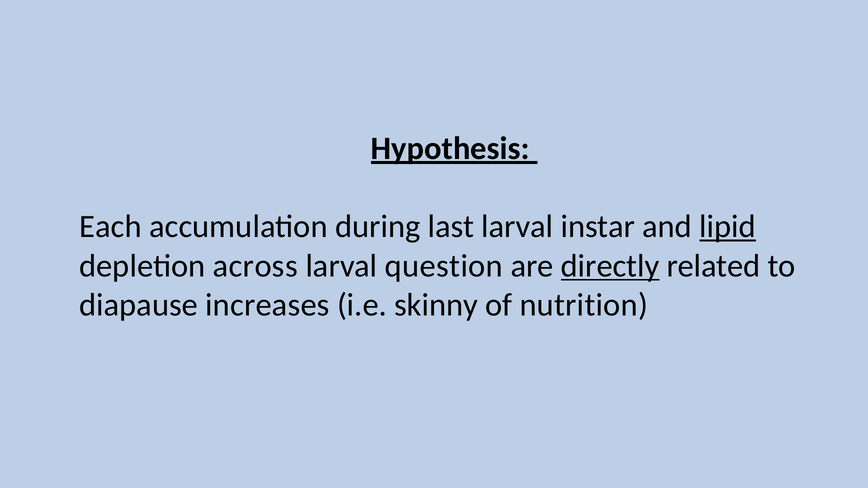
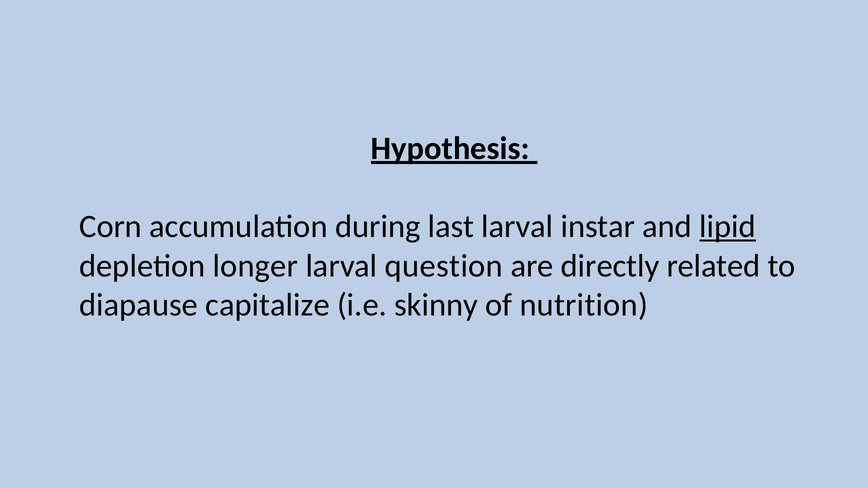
Each: Each -> Corn
across: across -> longer
directly underline: present -> none
increases: increases -> capitalize
